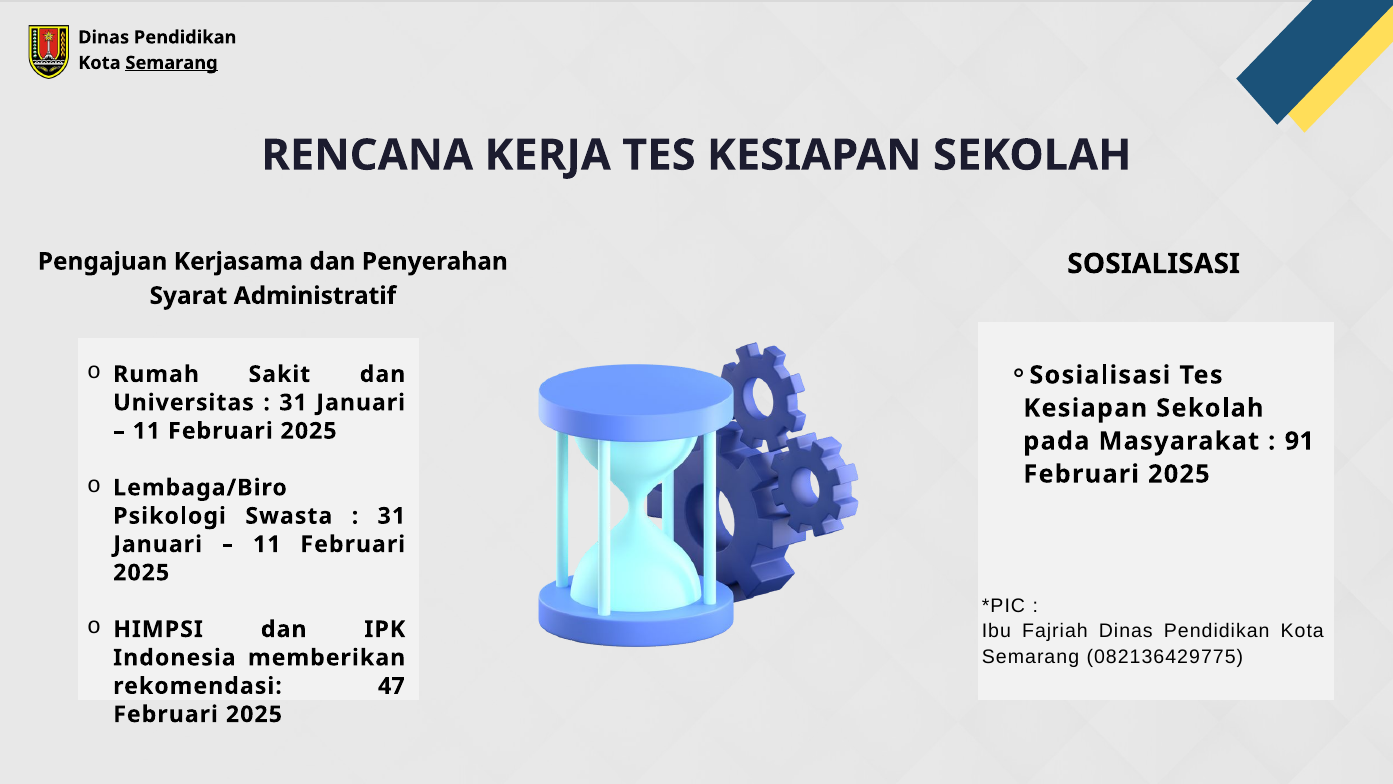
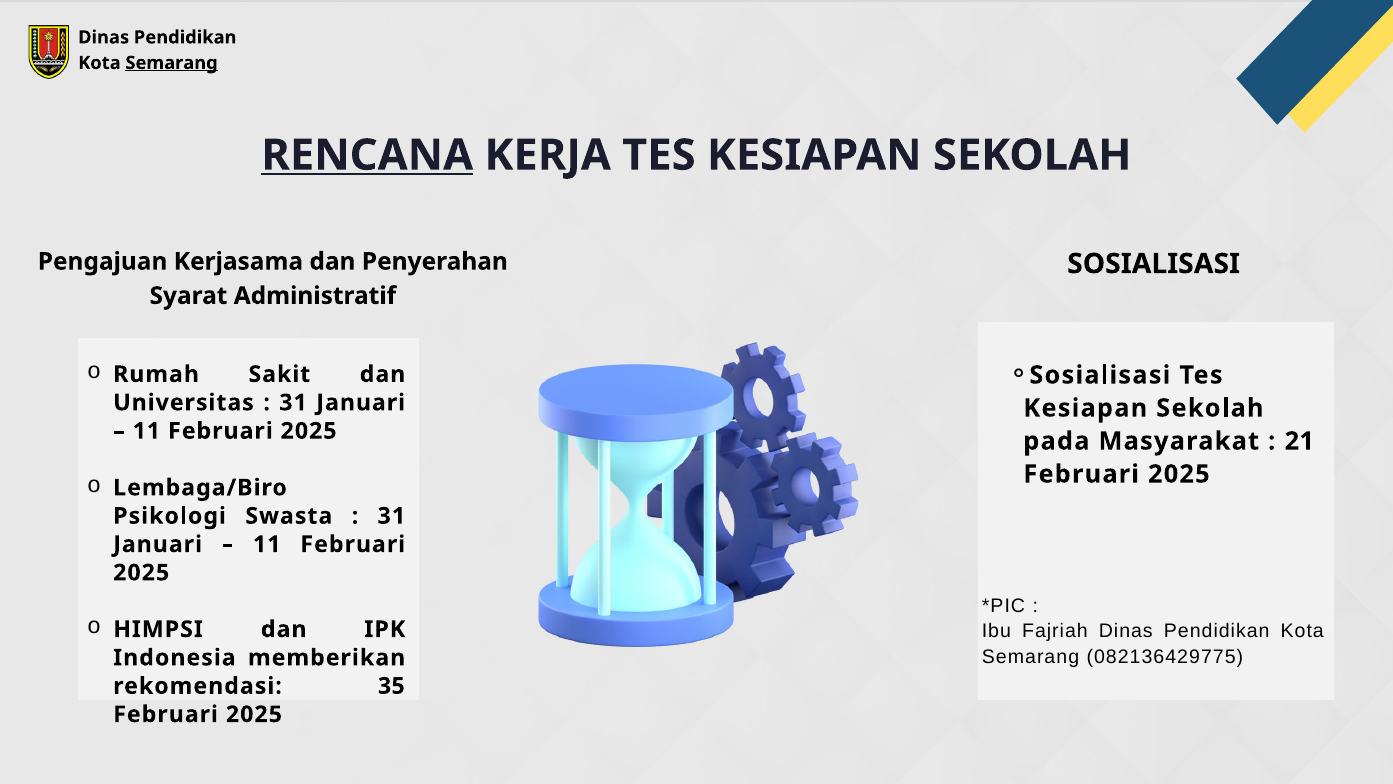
RENCANA underline: none -> present
91: 91 -> 21
47: 47 -> 35
